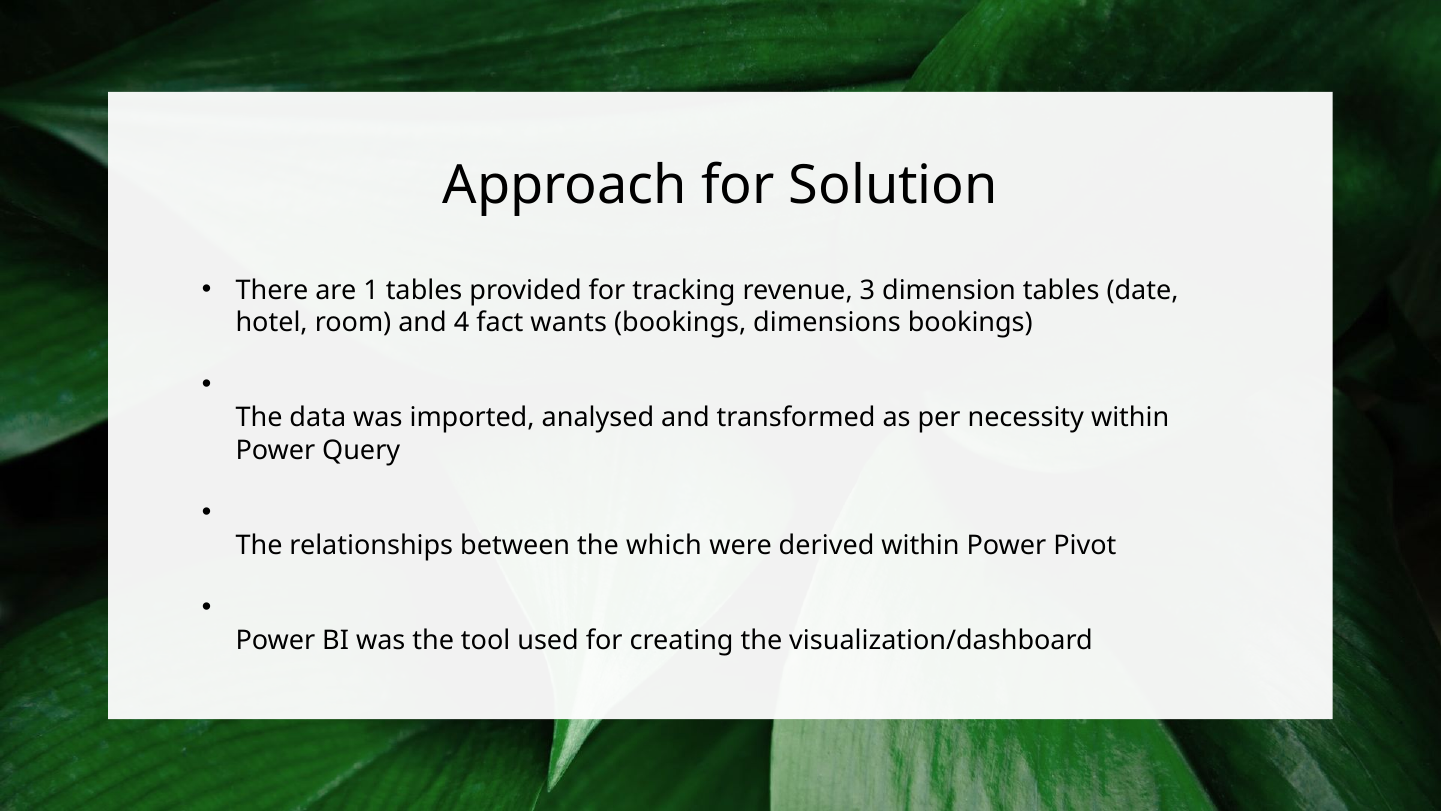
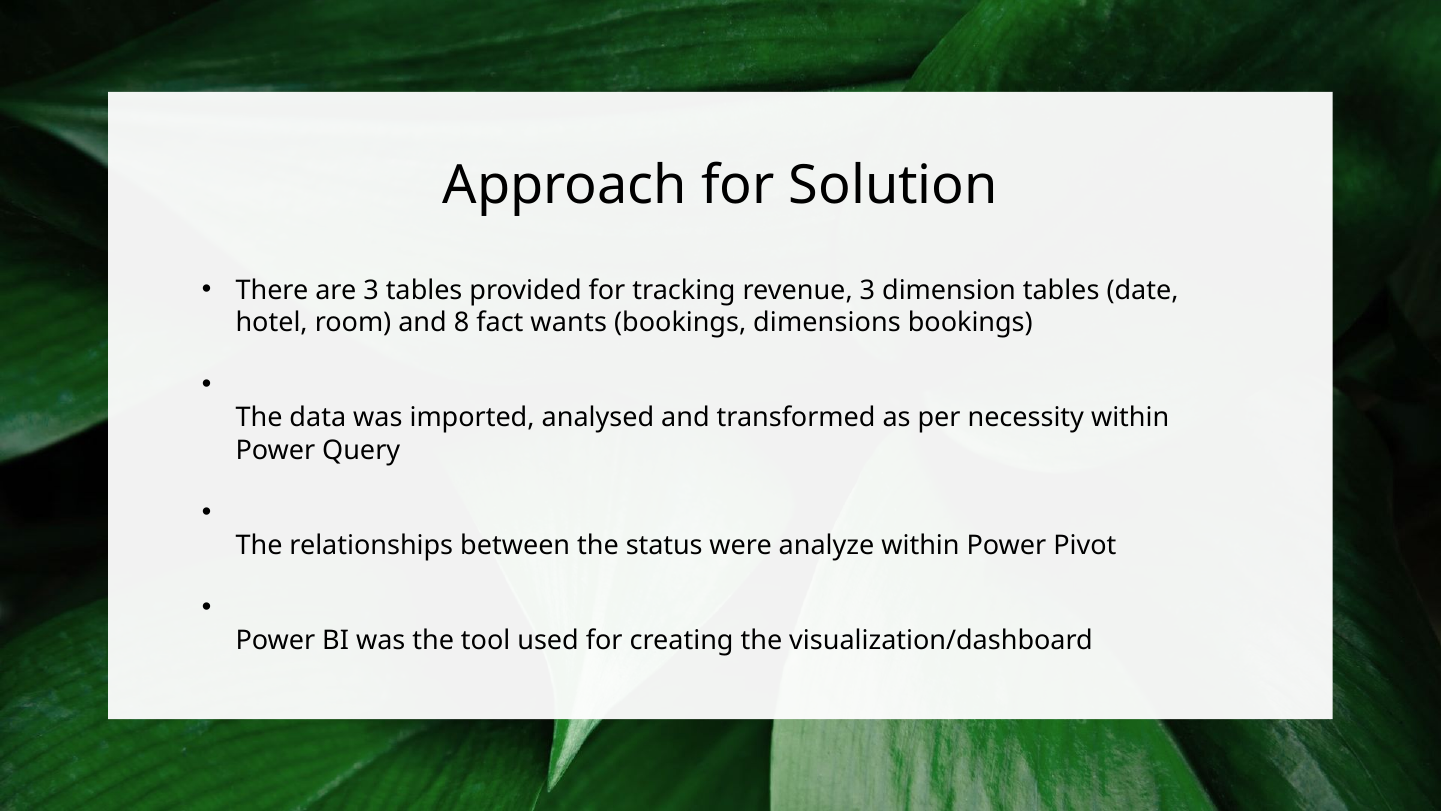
are 1: 1 -> 3
4: 4 -> 8
which: which -> status
derived: derived -> analyze
